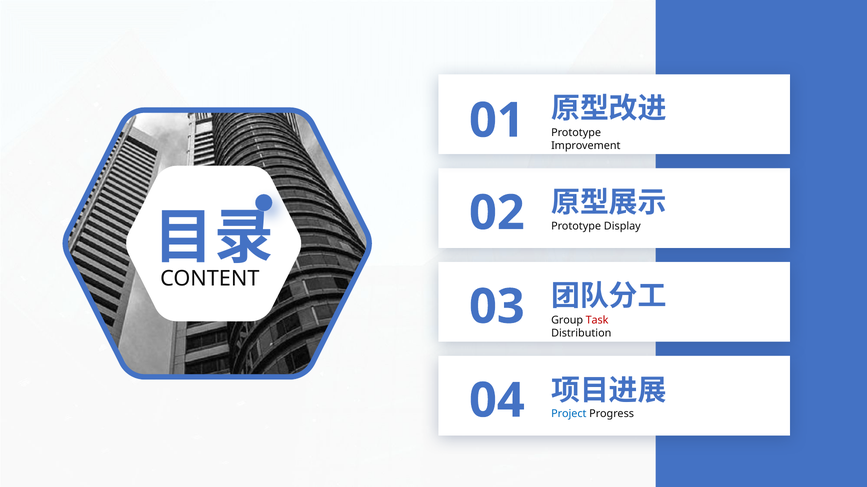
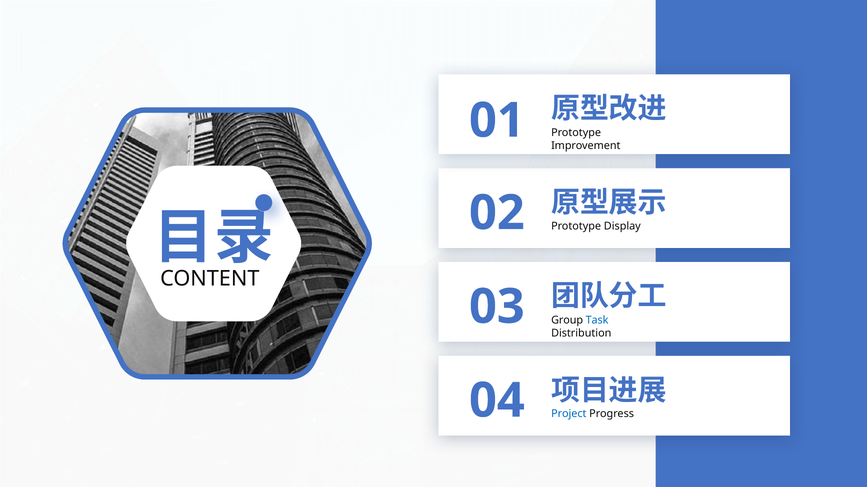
Task colour: red -> blue
